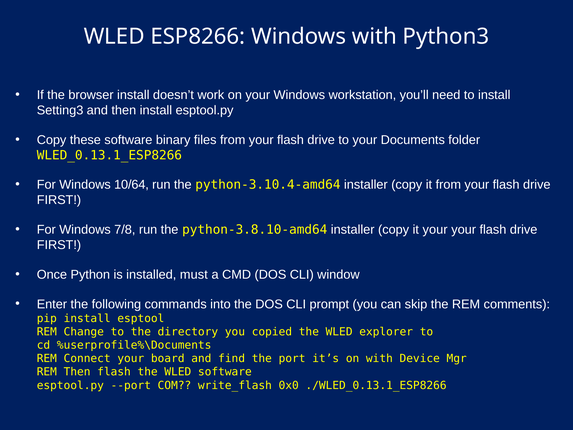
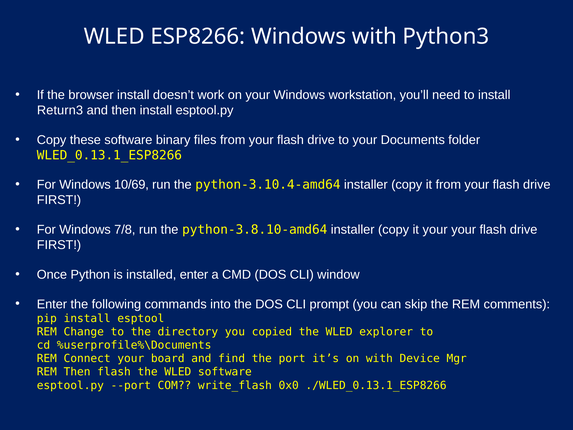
Setting3: Setting3 -> Return3
10/64: 10/64 -> 10/69
installed must: must -> enter
